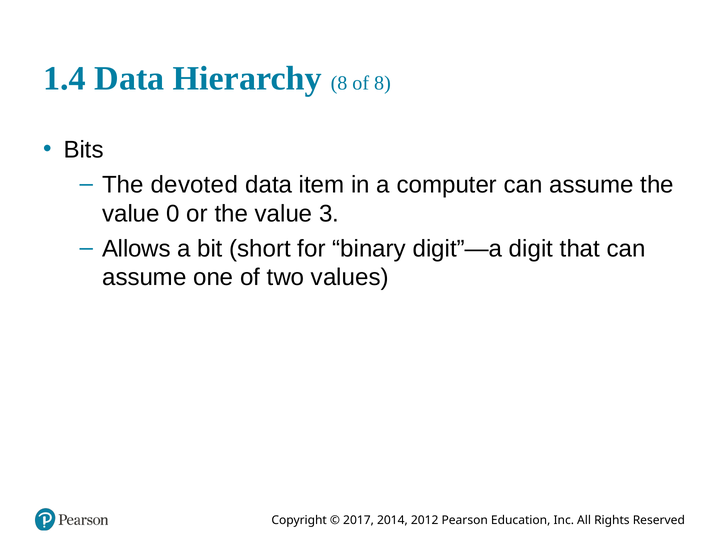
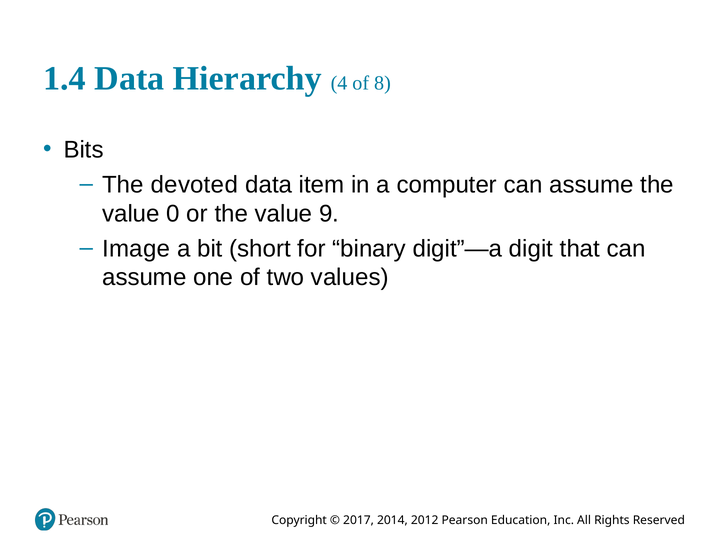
Hierarchy 8: 8 -> 4
3: 3 -> 9
Allows: Allows -> Image
